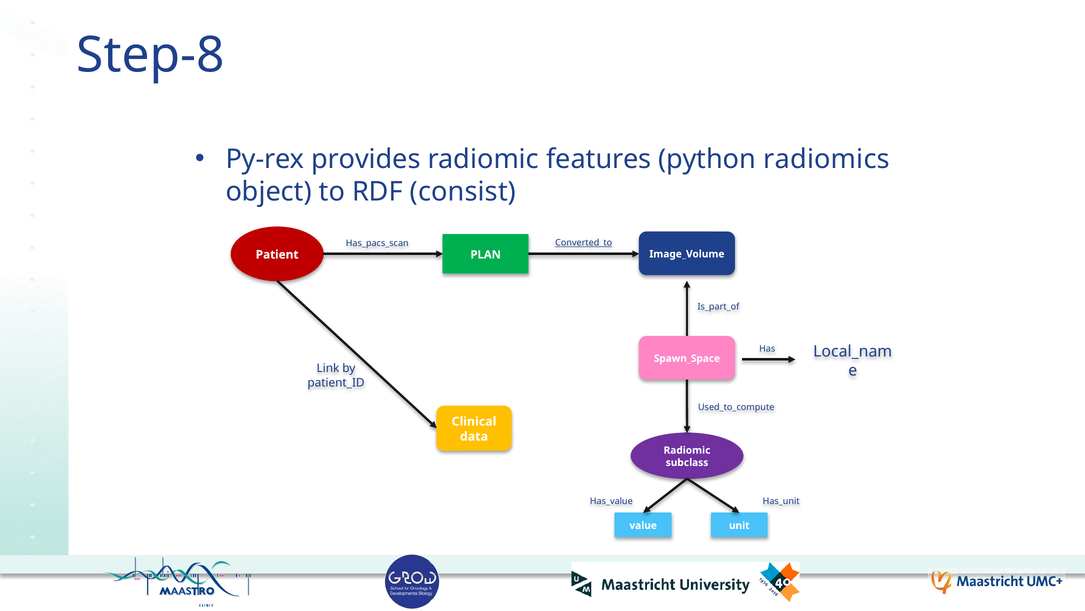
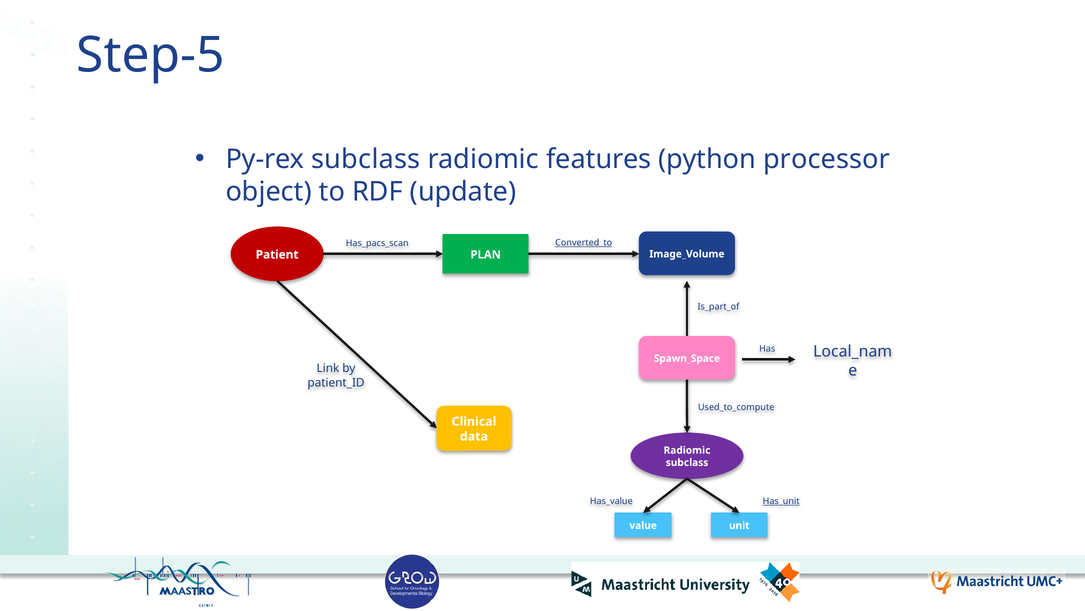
Step-8: Step-8 -> Step-5
Py-rex provides: provides -> subclass
radiomics: radiomics -> processor
consist: consist -> update
Has_unit underline: none -> present
